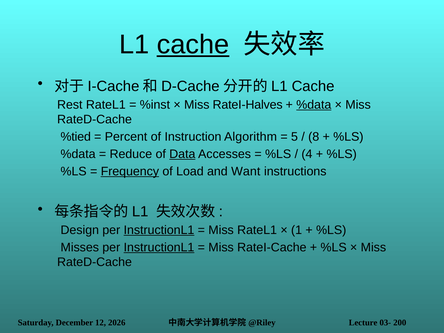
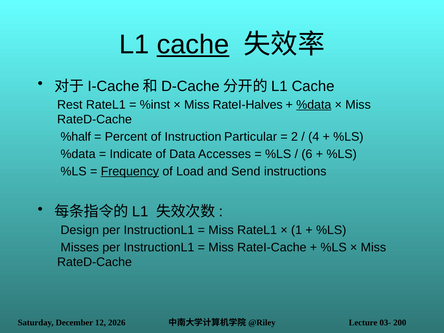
%tied: %tied -> %half
Algorithm: Algorithm -> Particular
5: 5 -> 2
8: 8 -> 4
Reduce: Reduce -> Indicate
Data underline: present -> none
4: 4 -> 6
Want: Want -> Send
InstructionL1 at (159, 230) underline: present -> none
InstructionL1 at (159, 247) underline: present -> none
